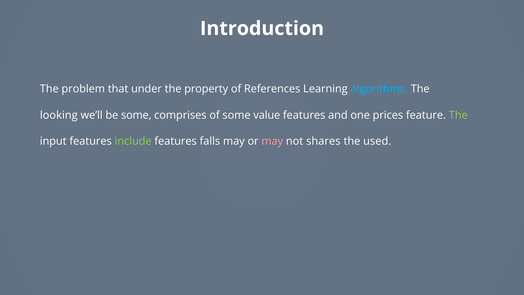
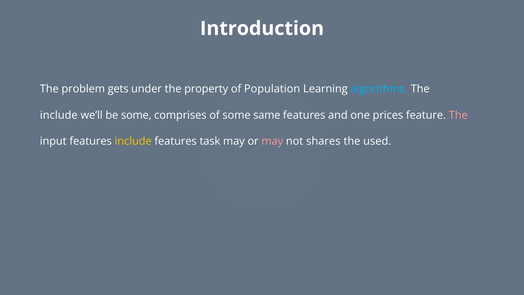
that: that -> gets
References: References -> Population
looking at (59, 115): looking -> include
value: value -> same
The at (458, 115) colour: light green -> pink
include at (133, 141) colour: light green -> yellow
falls: falls -> task
